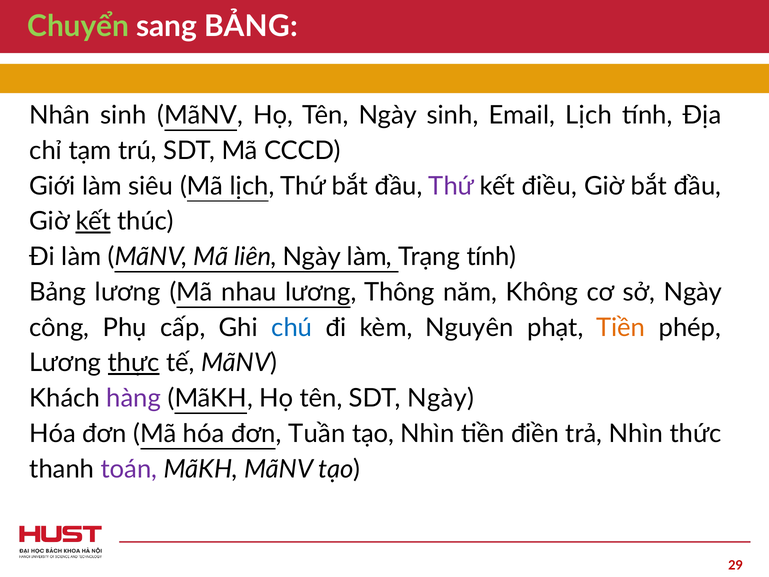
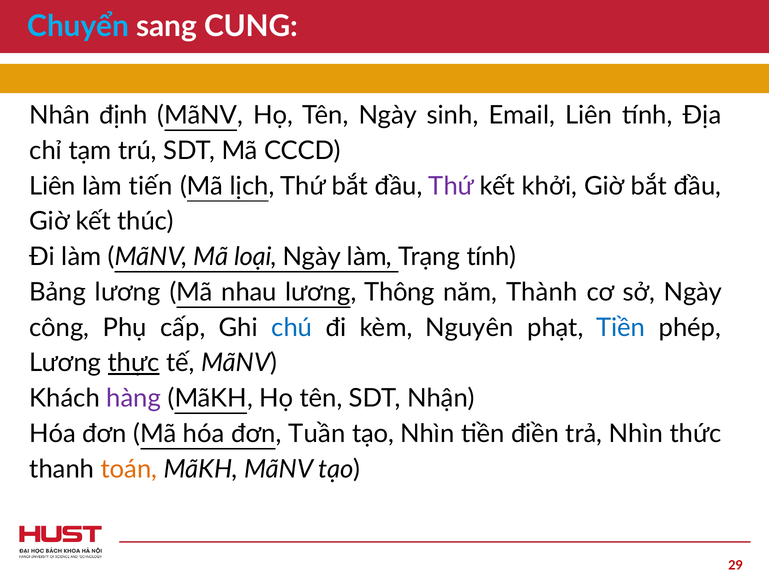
Chuyển colour: light green -> light blue
sang BẢNG: BẢNG -> CUNG
Nhân sinh: sinh -> định
Email Lịch: Lịch -> Liên
Giới at (52, 186): Giới -> Liên
siêu: siêu -> tiến
điều: điều -> khởi
kết at (93, 221) underline: present -> none
liên: liên -> loại
Không: Không -> Thành
Tiền at (621, 327) colour: orange -> blue
SDT Ngày: Ngày -> Nhận
toán colour: purple -> orange
